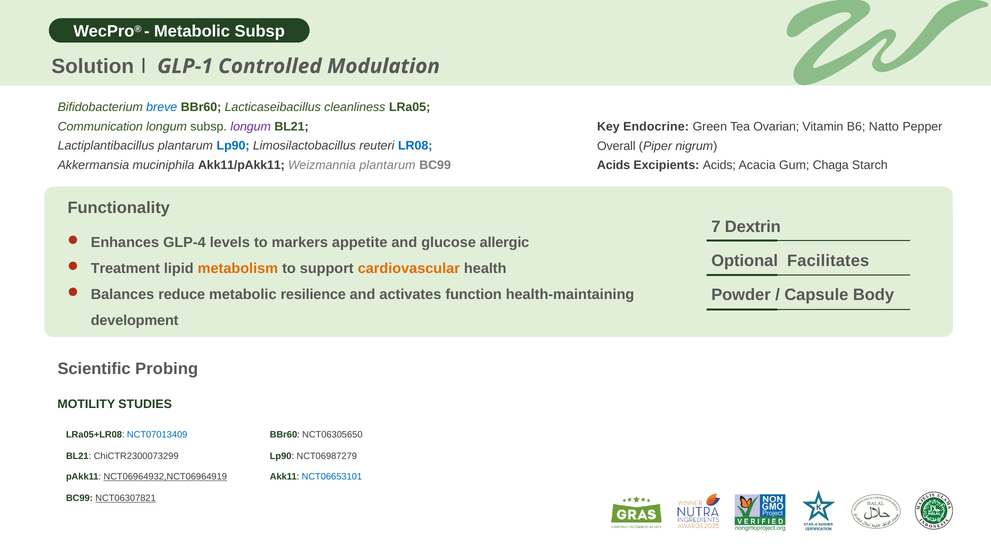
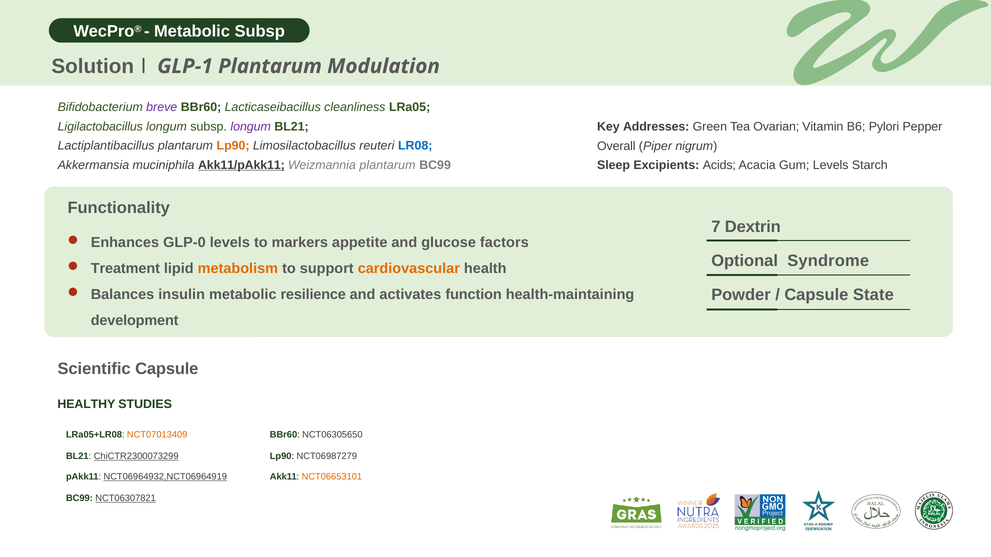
GLP-1 Controlled: Controlled -> Plantarum
breve colour: blue -> purple
Communication: Communication -> Ligilactobacillus
Endocrine: Endocrine -> Addresses
Natto: Natto -> Pylori
Lp90 at (233, 146) colour: blue -> orange
Akk11/pAkk11 underline: none -> present
Acids at (614, 165): Acids -> Sleep
Gum Chaga: Chaga -> Levels
GLP-4: GLP-4 -> GLP-0
allergic: allergic -> factors
Facilitates: Facilitates -> Syndrome
Body: Body -> State
reduce: reduce -> insulin
Scientific Probing: Probing -> Capsule
MOTILITY: MOTILITY -> HEALTHY
NCT07013409 colour: blue -> orange
ChiCTR2300073299 underline: none -> present
NCT06653101 colour: blue -> orange
